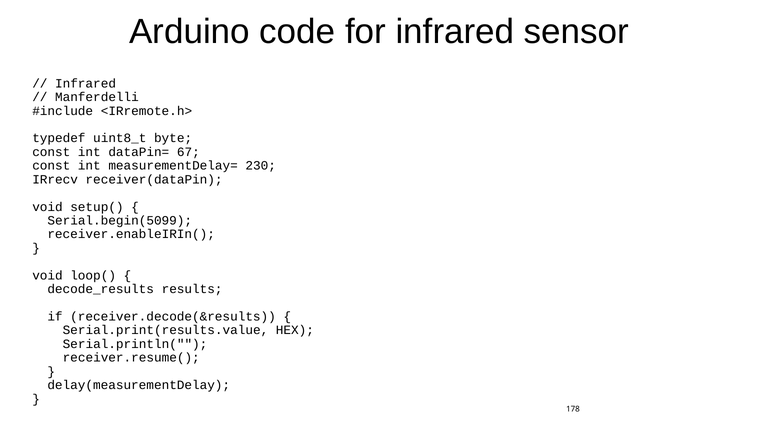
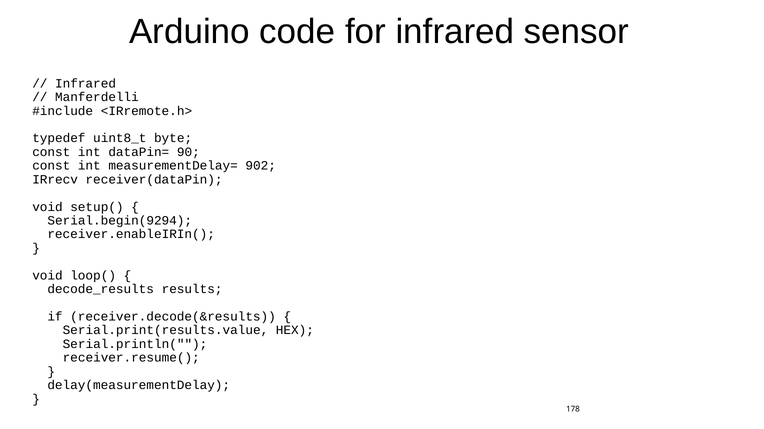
67: 67 -> 90
230: 230 -> 902
Serial.begin(5099: Serial.begin(5099 -> Serial.begin(9294
